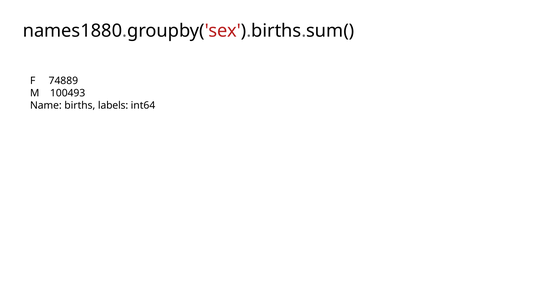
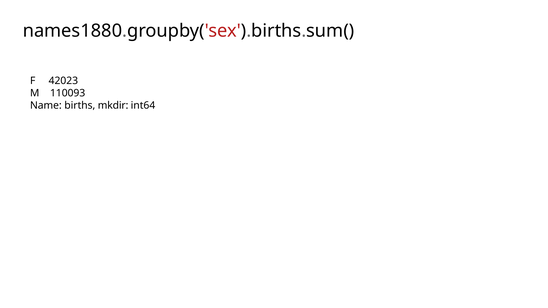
74889: 74889 -> 42023
100493: 100493 -> 110093
labels: labels -> mkdir
